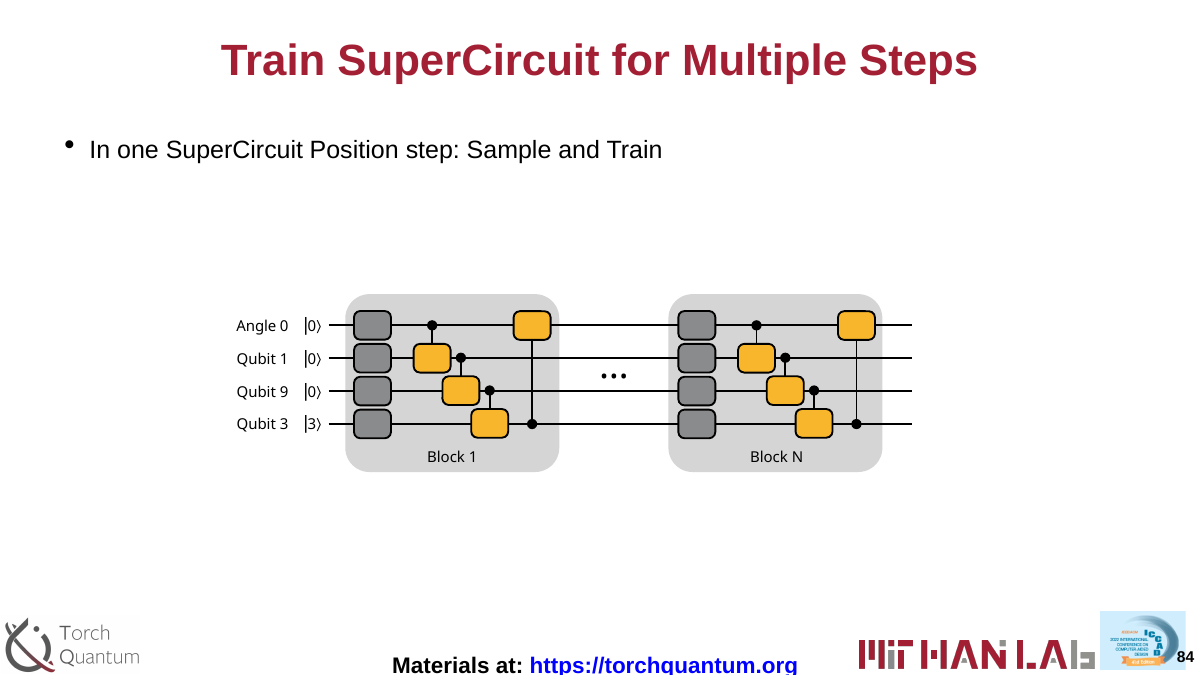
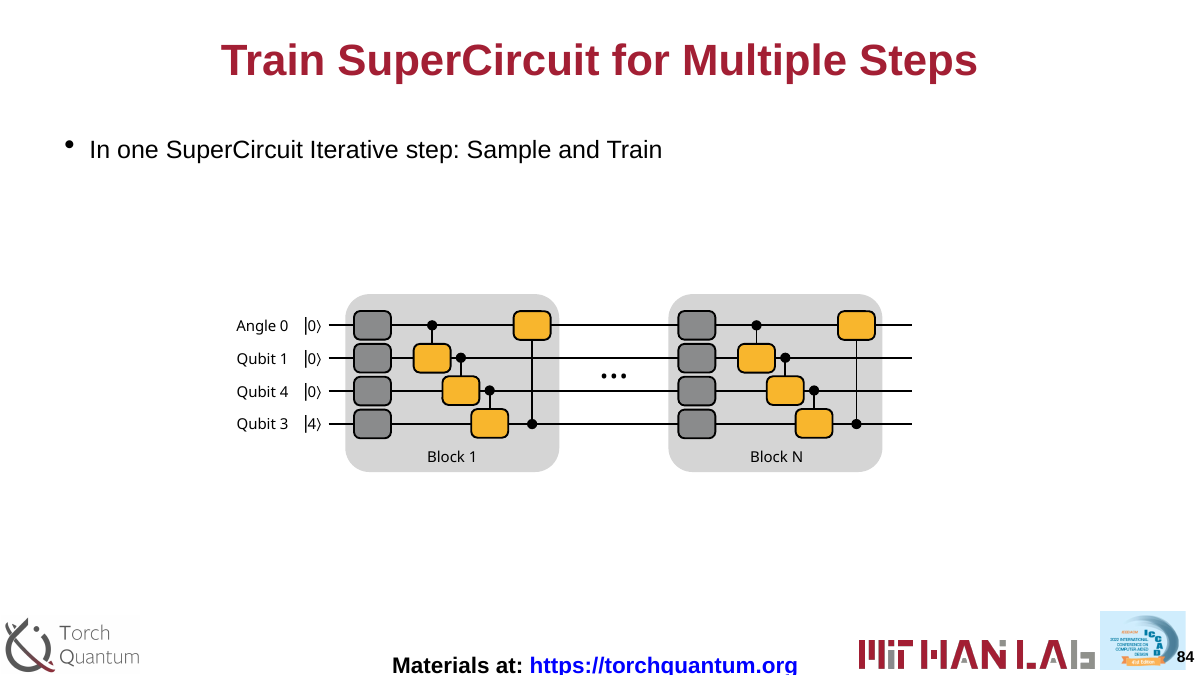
Position: Position -> Iterative
Qubit 9: 9 -> 4
3 3: 3 -> 4
